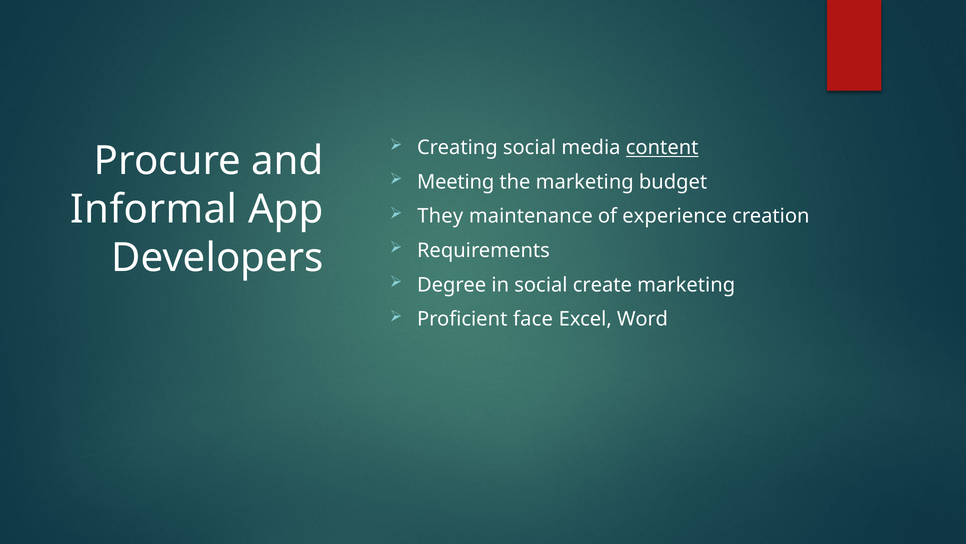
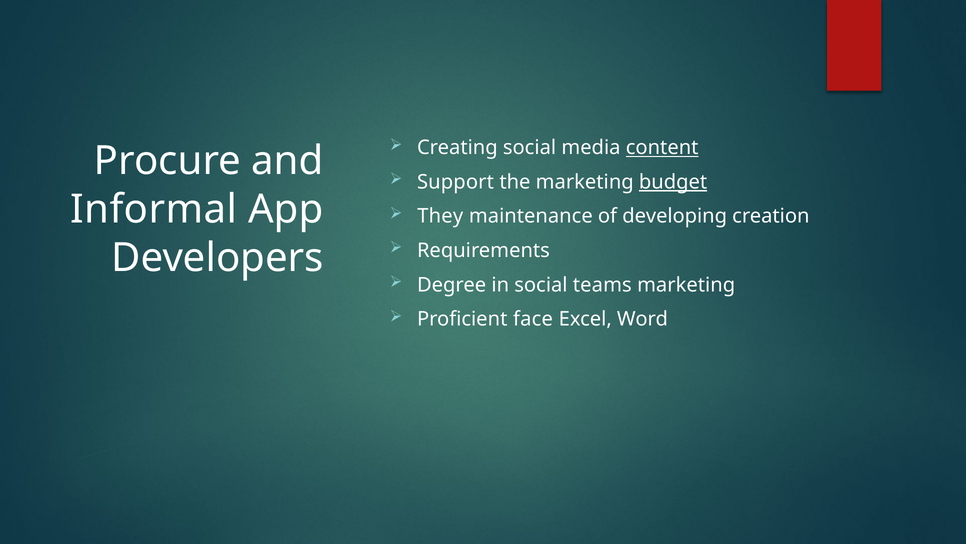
Meeting: Meeting -> Support
budget underline: none -> present
experience: experience -> developing
create: create -> teams
